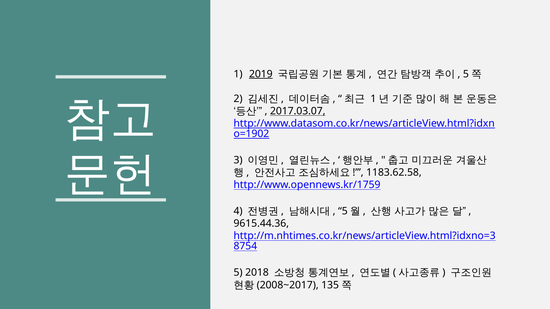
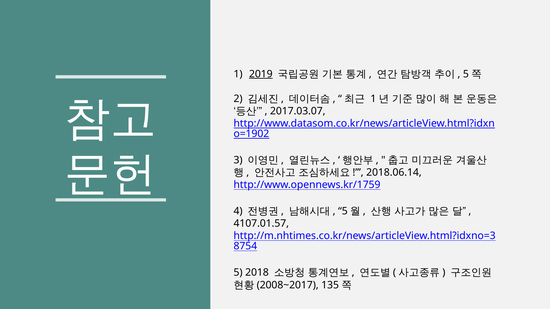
2017.03.07 underline: present -> none
1183.62.58: 1183.62.58 -> 2018.06.14
9615.44.36: 9615.44.36 -> 4107.01.57
